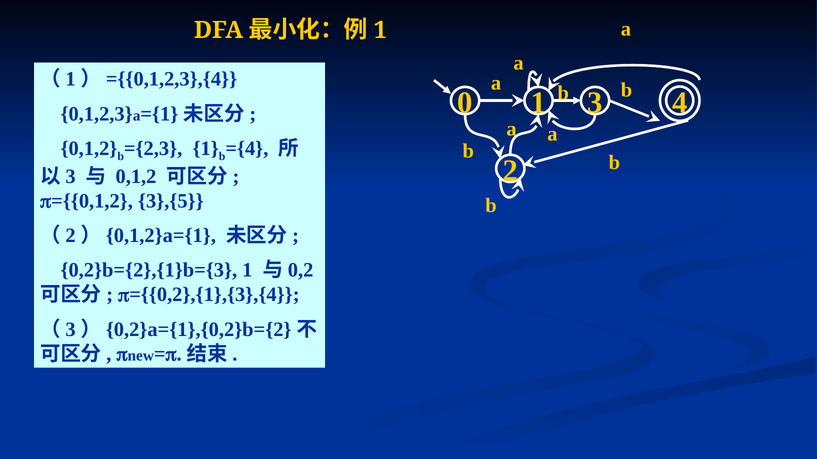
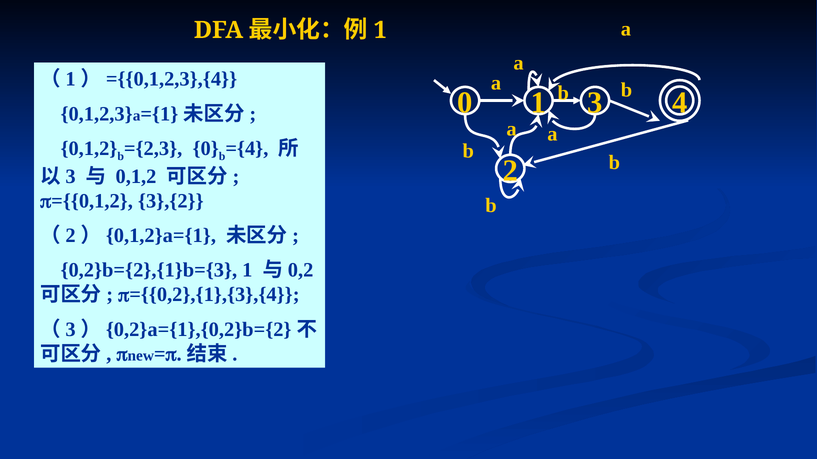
1 at (206, 149): 1 -> 0
3},{5: 3},{5 -> 3},{2
